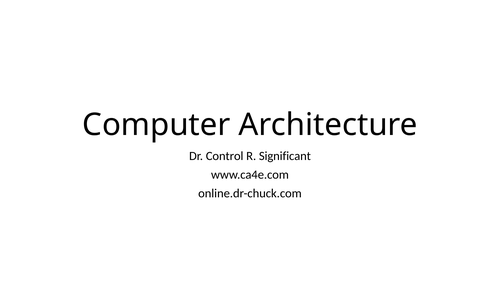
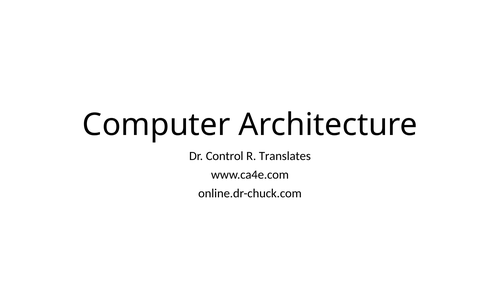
Significant: Significant -> Translates
